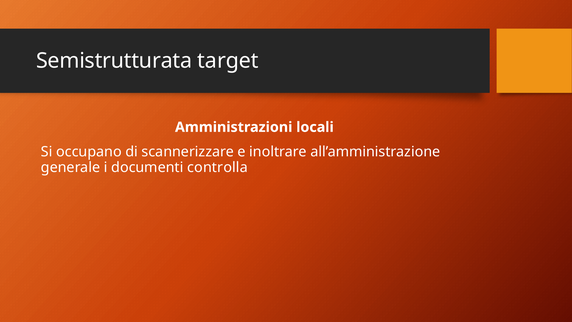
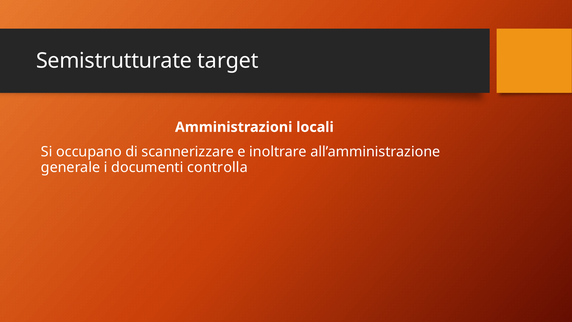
Semistrutturata: Semistrutturata -> Semistrutturate
